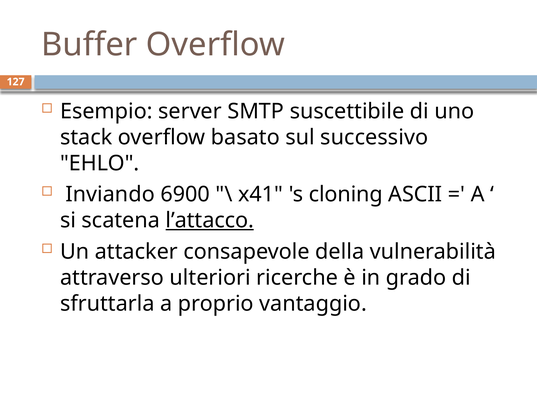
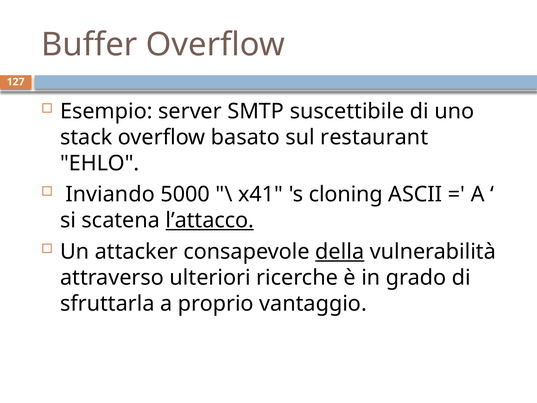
successivo: successivo -> restaurant
6900: 6900 -> 5000
della underline: none -> present
